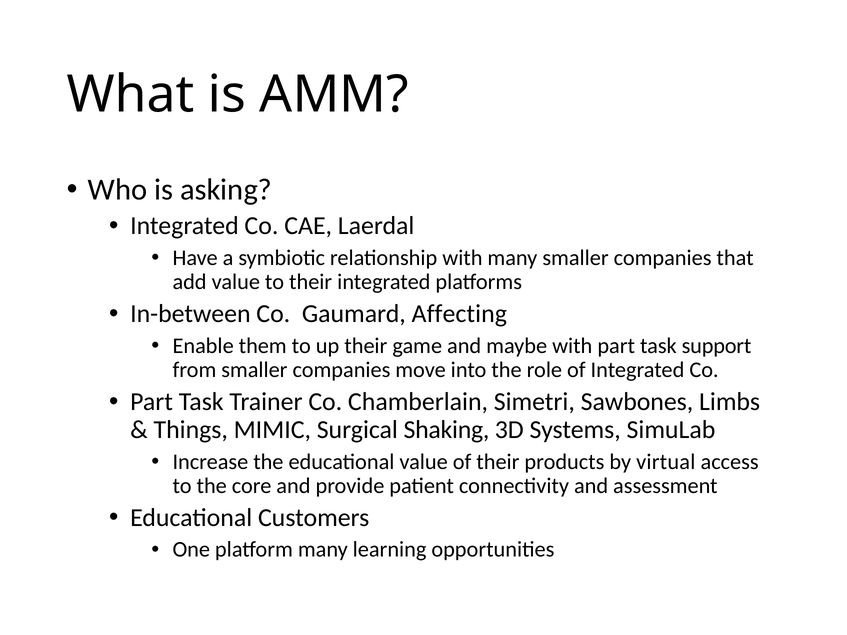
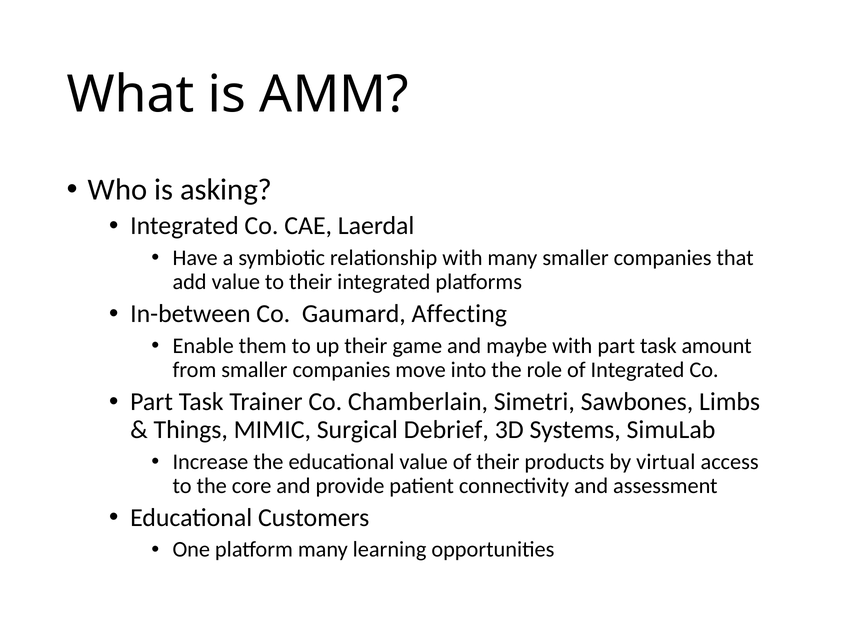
support: support -> amount
Shaking: Shaking -> Debrief
